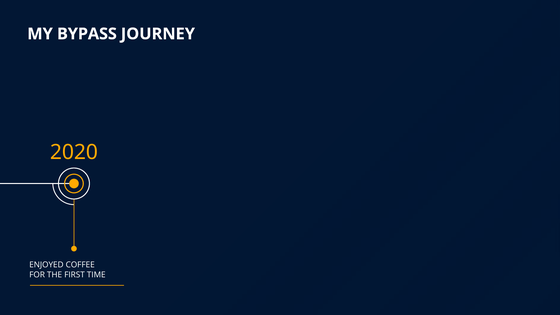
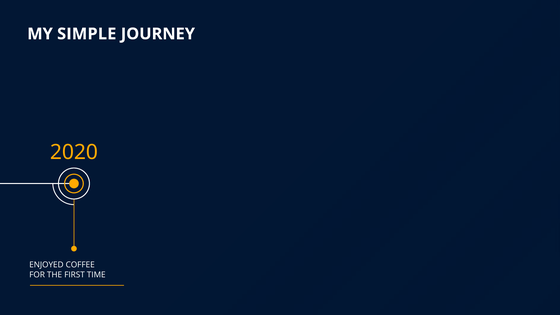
BYPASS: BYPASS -> SIMPLE
